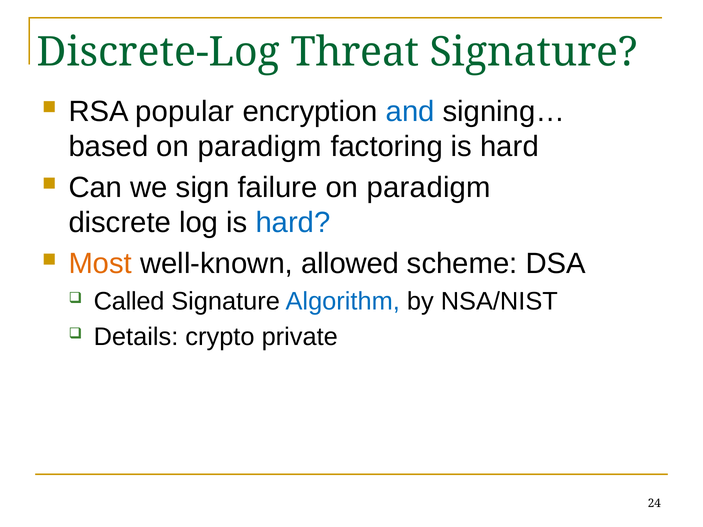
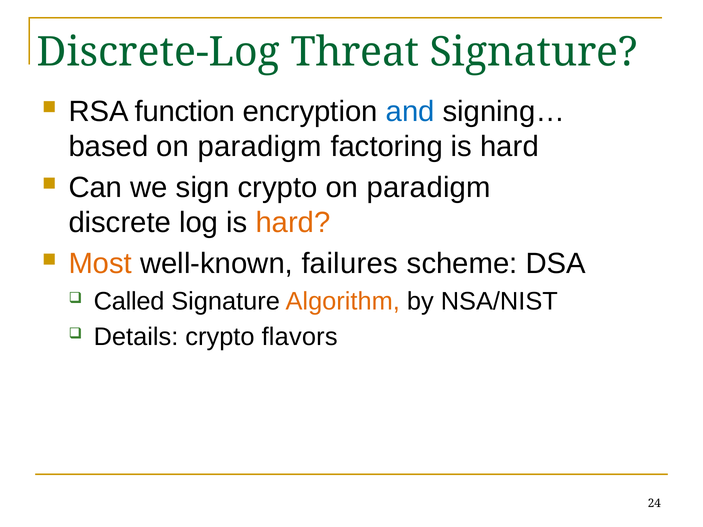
popular: popular -> function
sign failure: failure -> crypto
hard at (293, 223) colour: blue -> orange
allowed: allowed -> failures
Algorithm colour: blue -> orange
private: private -> flavors
